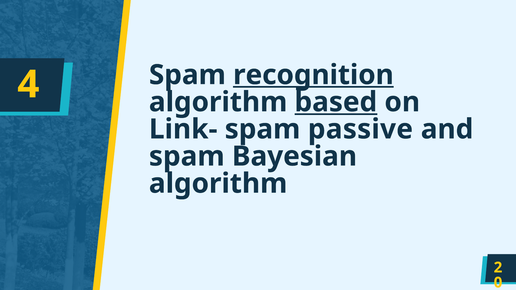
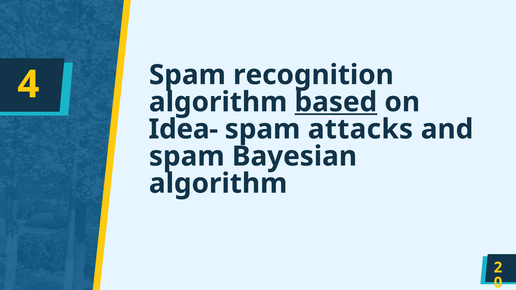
recognition underline: present -> none
Link-: Link- -> Idea-
passive: passive -> attacks
